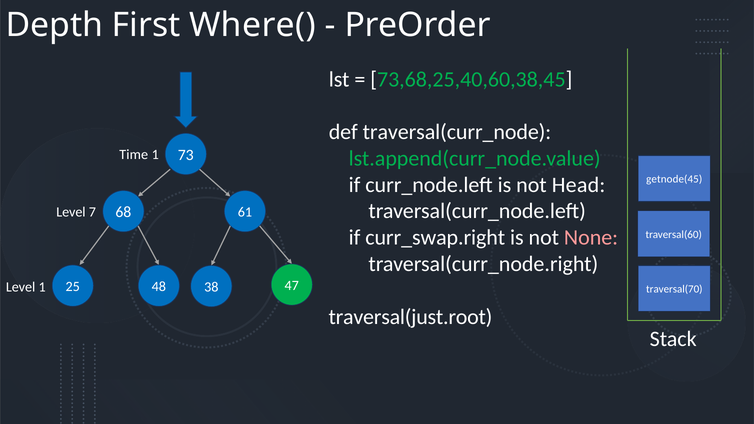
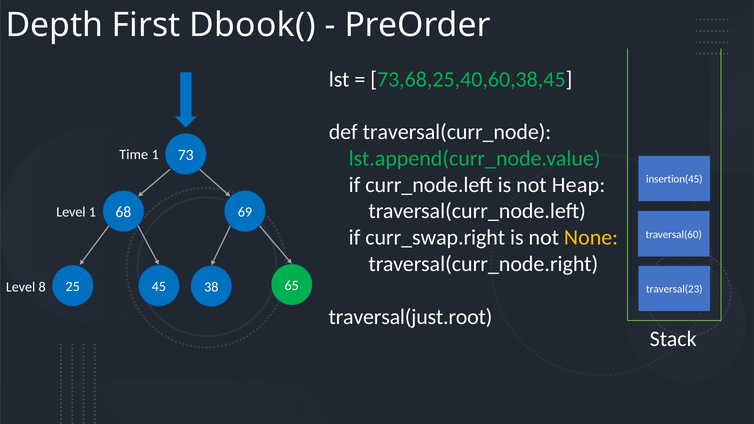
Where(: Where( -> Dbook(
getnode(45: getnode(45 -> insertion(45
Head: Head -> Heap
61: 61 -> 69
Level 7: 7 -> 1
None colour: pink -> yellow
48: 48 -> 45
47: 47 -> 65
Level 1: 1 -> 8
traversal(70: traversal(70 -> traversal(23
